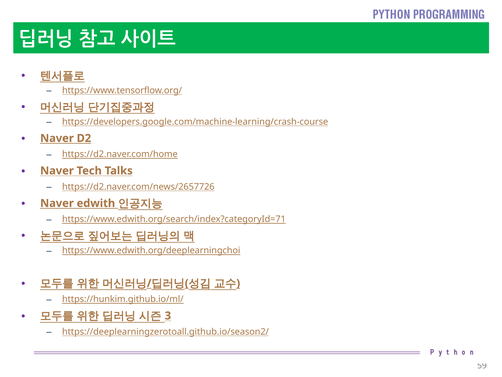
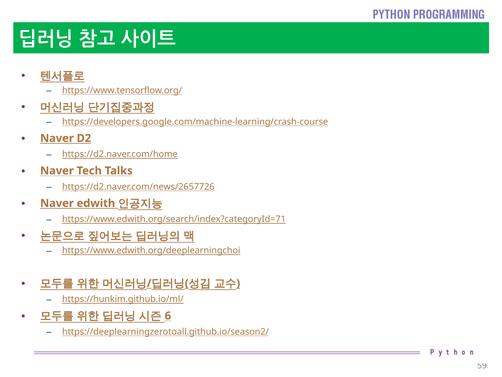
3: 3 -> 6
